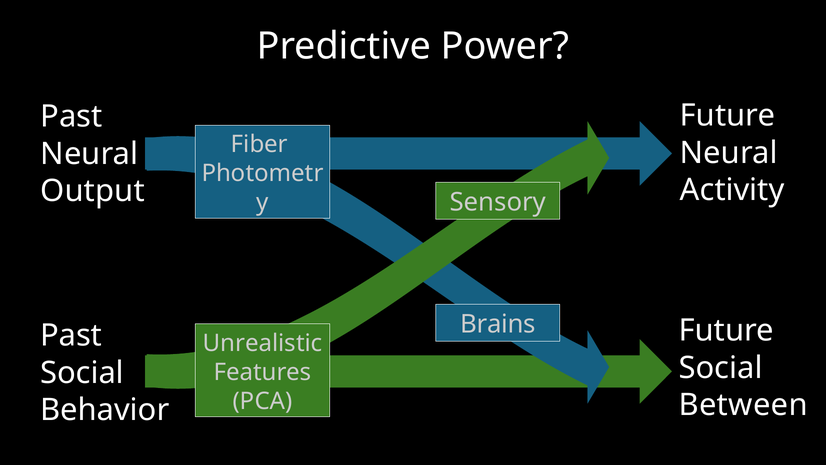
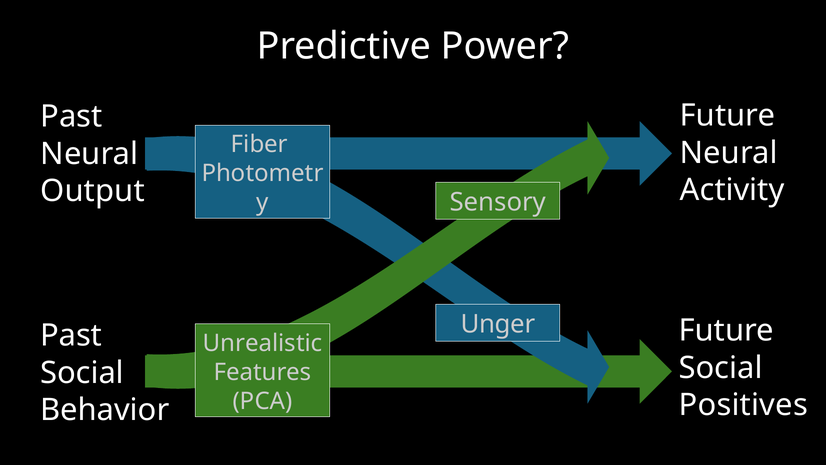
Brains: Brains -> Unger
Between: Between -> Positives
